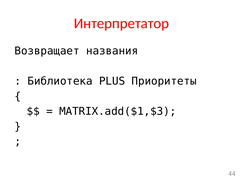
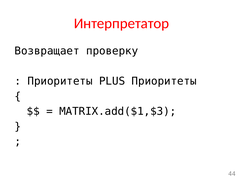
названия: названия -> проверку
Библиотека at (60, 81): Библиотека -> Приоритеты
